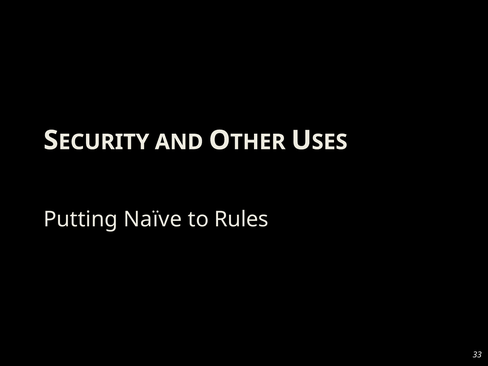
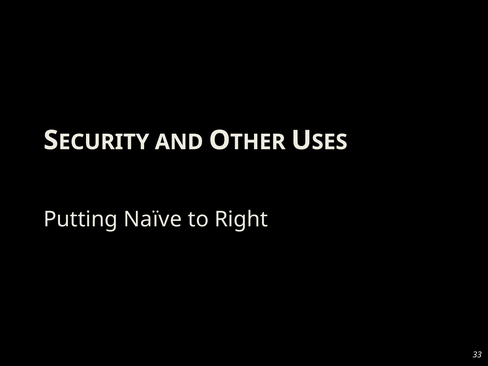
Rules: Rules -> Right
